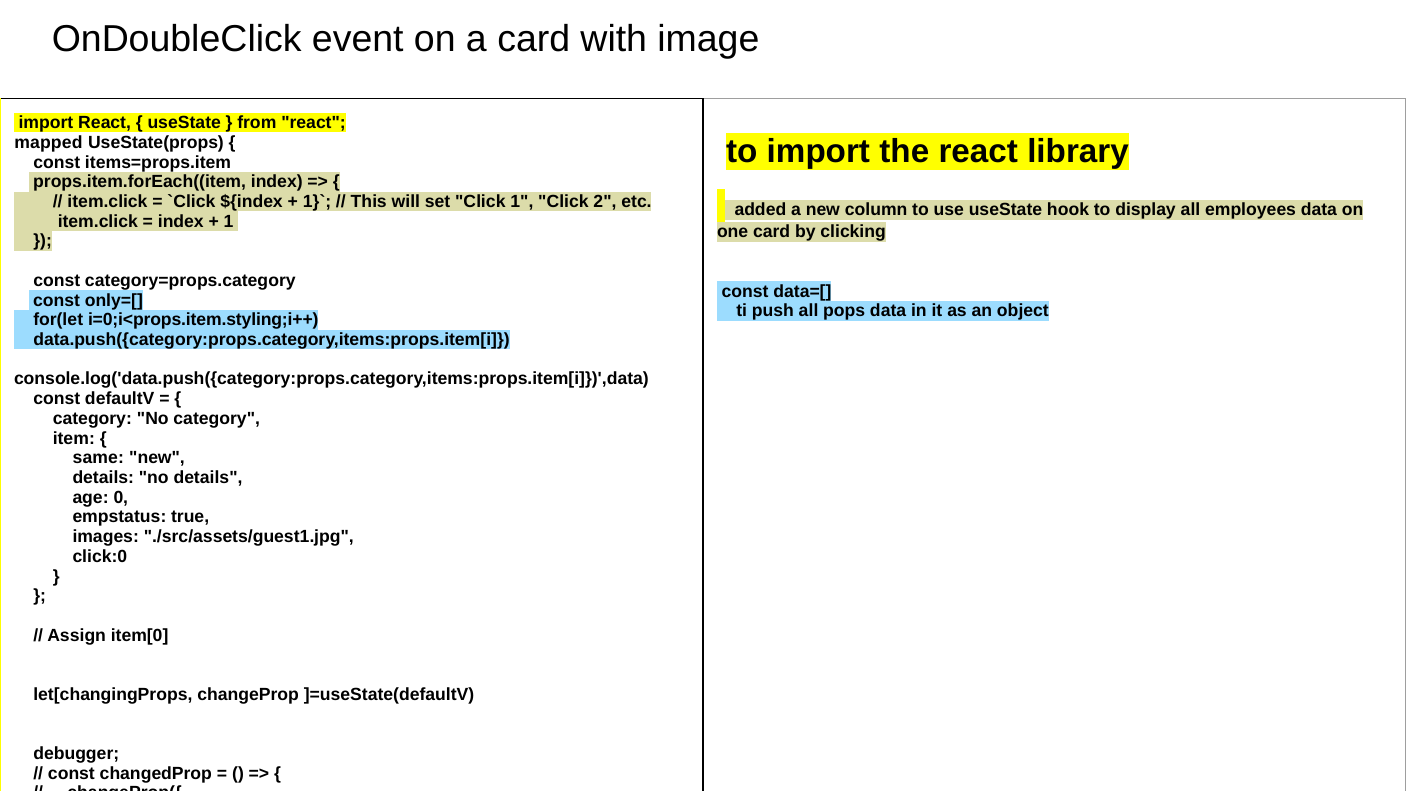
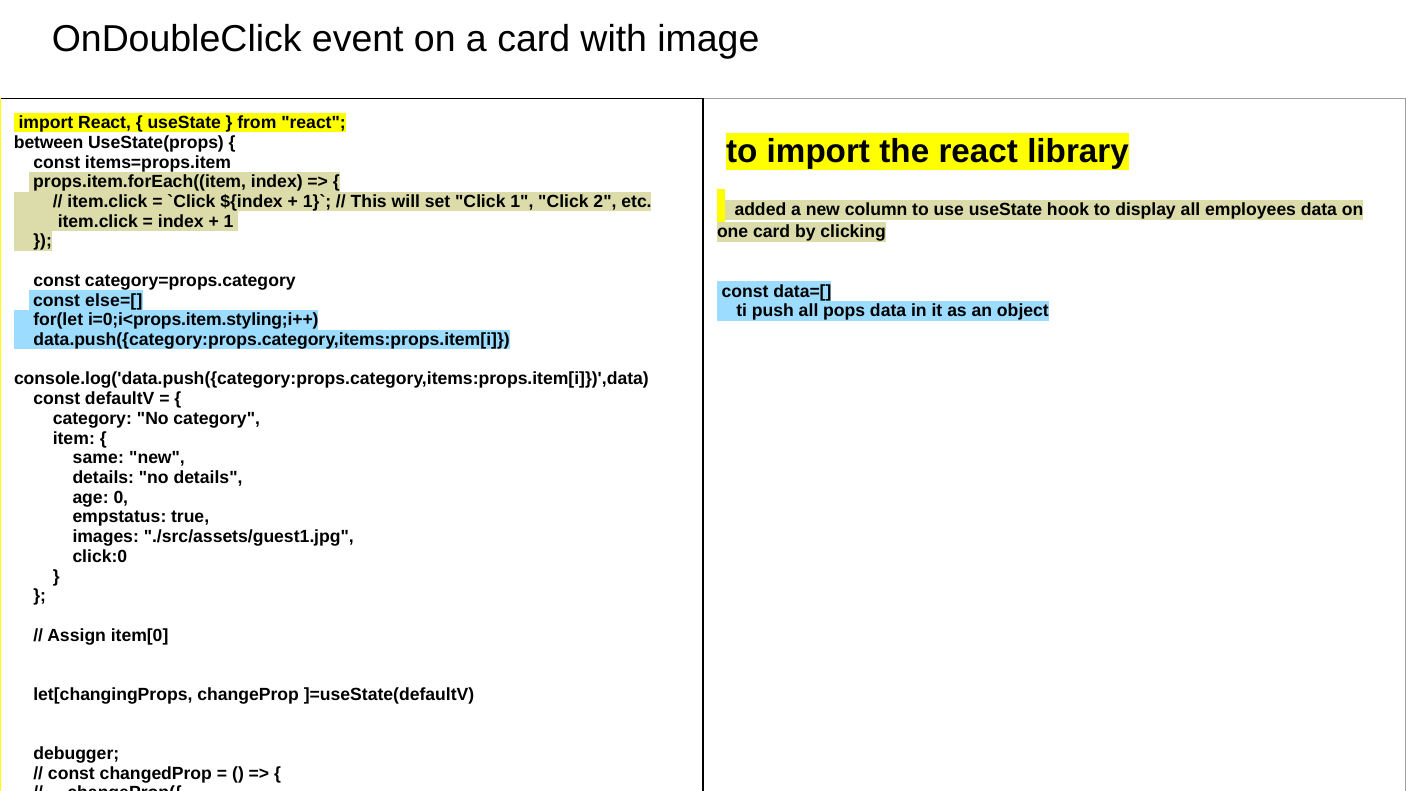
mapped: mapped -> between
only=[: only=[ -> else=[
